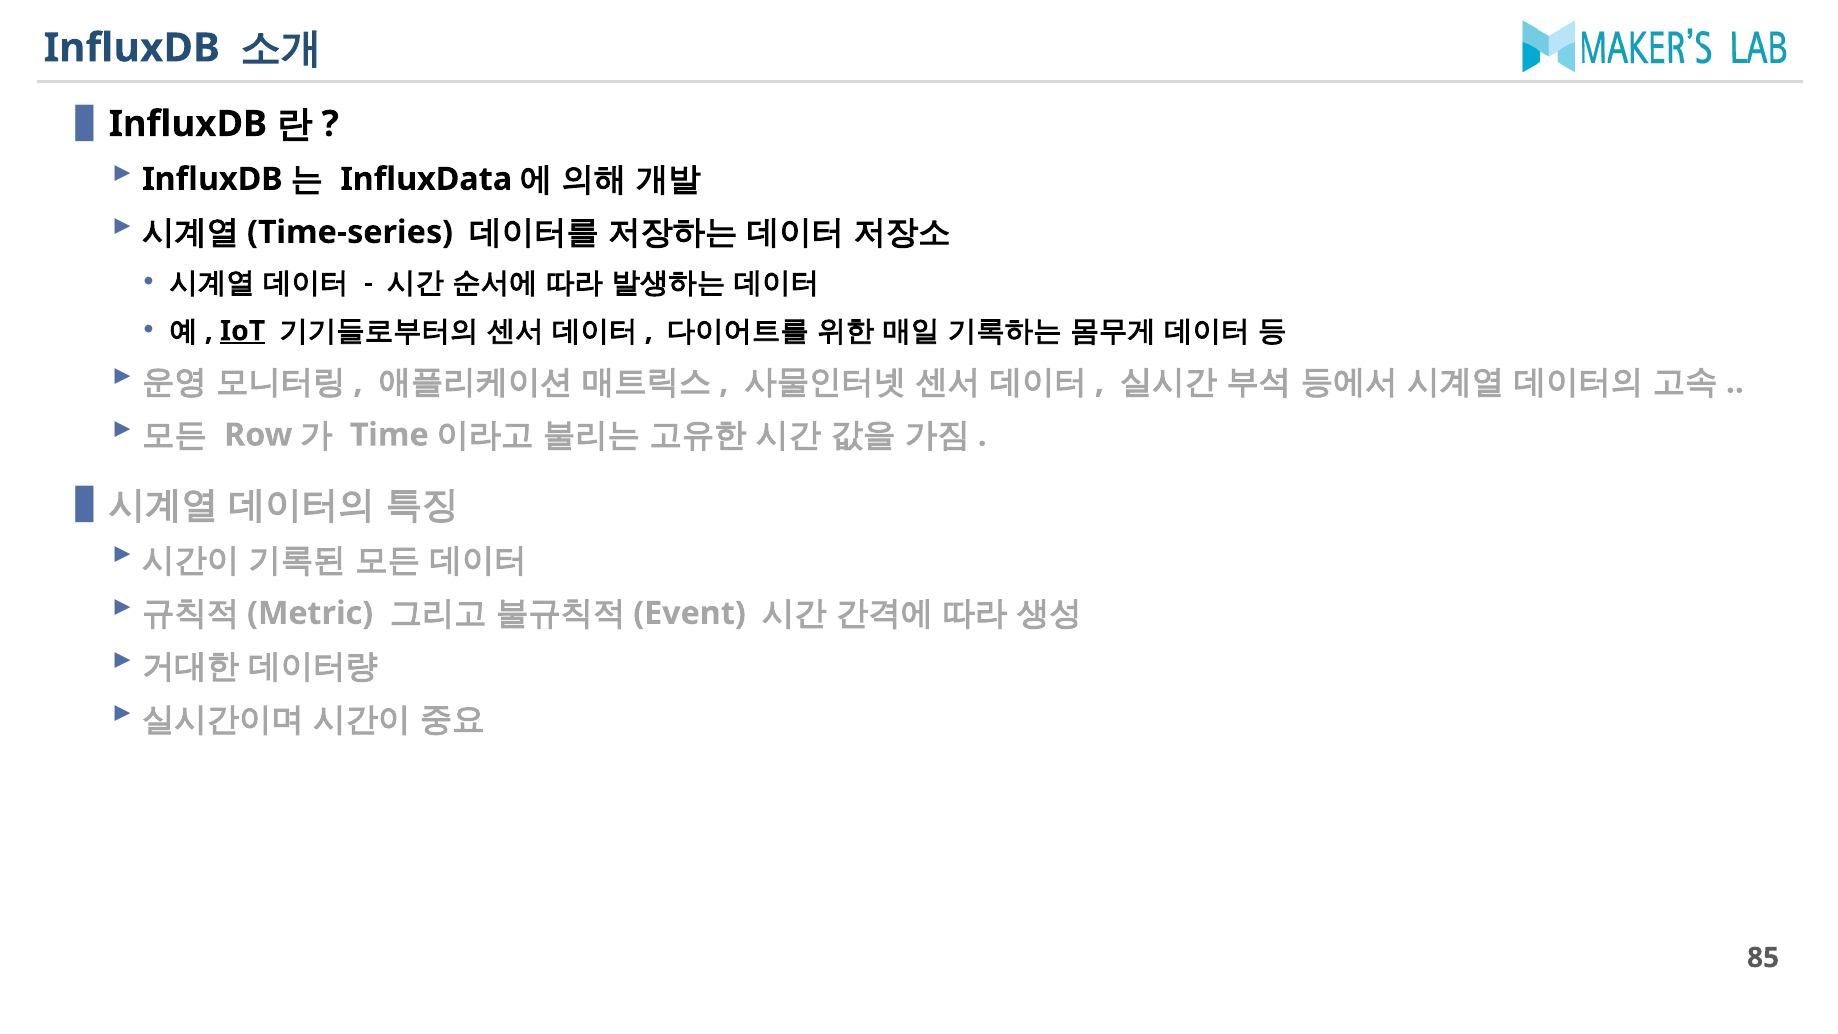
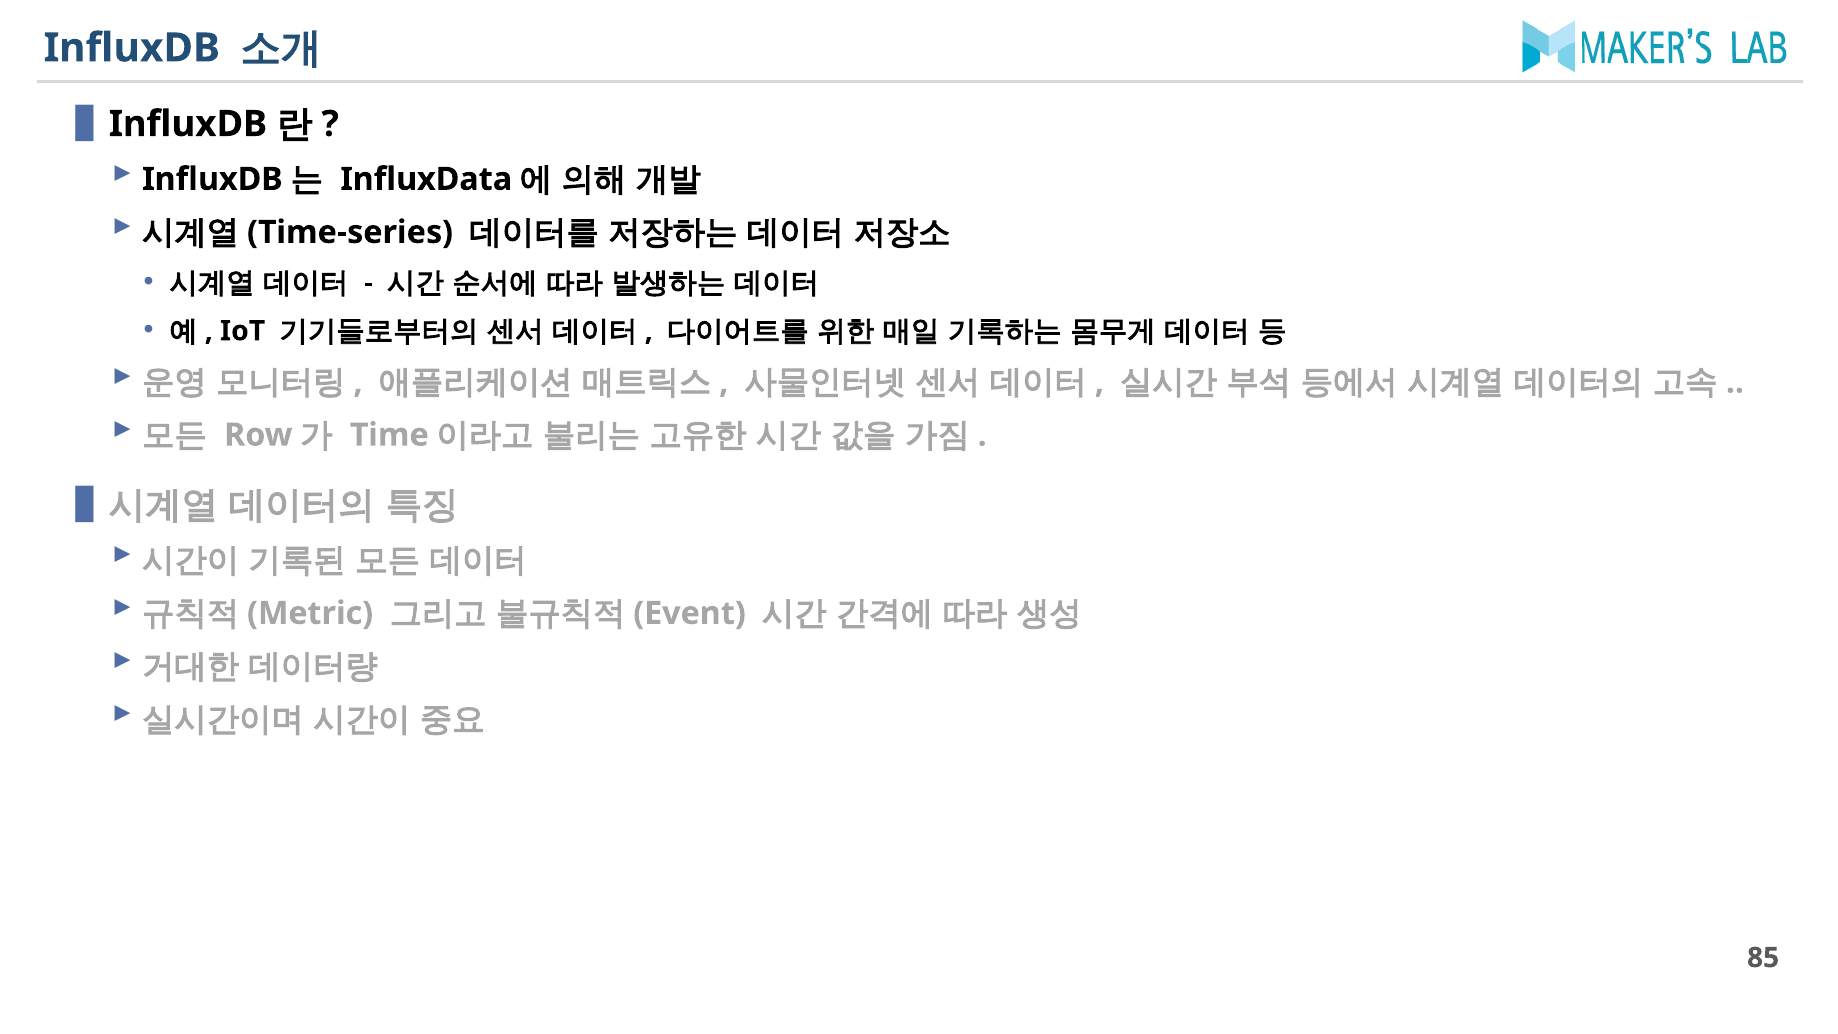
IoT underline: present -> none
